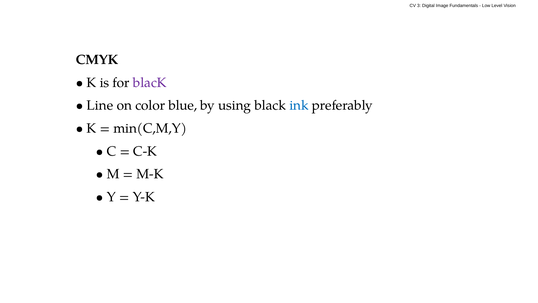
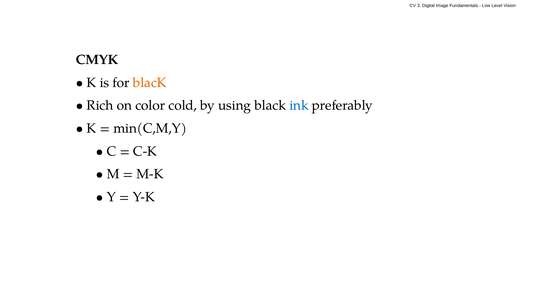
blacK at (150, 82) colour: purple -> orange
Line: Line -> Rich
blue: blue -> cold
